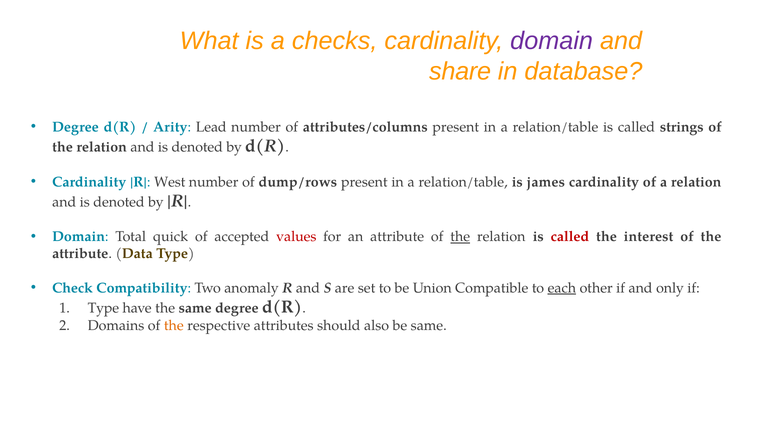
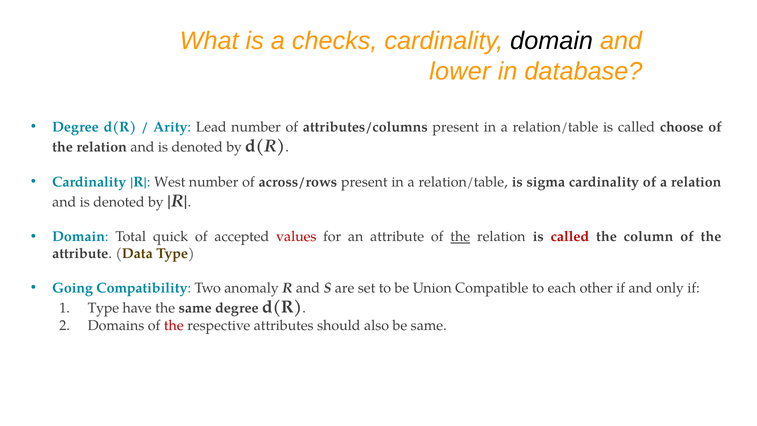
domain at (552, 41) colour: purple -> black
share: share -> lower
strings: strings -> choose
dump/rows: dump/rows -> across/rows
james: james -> sigma
interest: interest -> column
Check: Check -> Going
each underline: present -> none
the at (174, 326) colour: orange -> red
